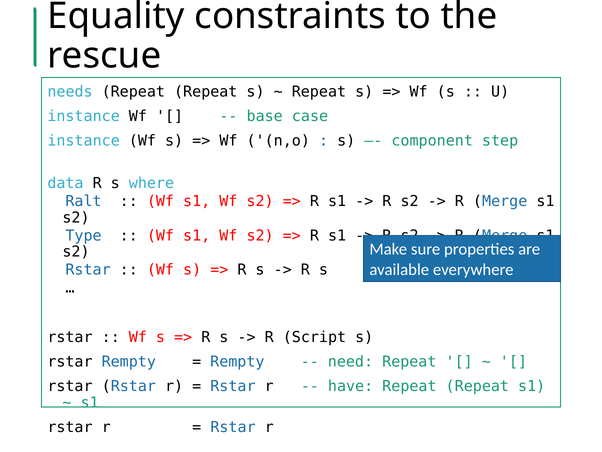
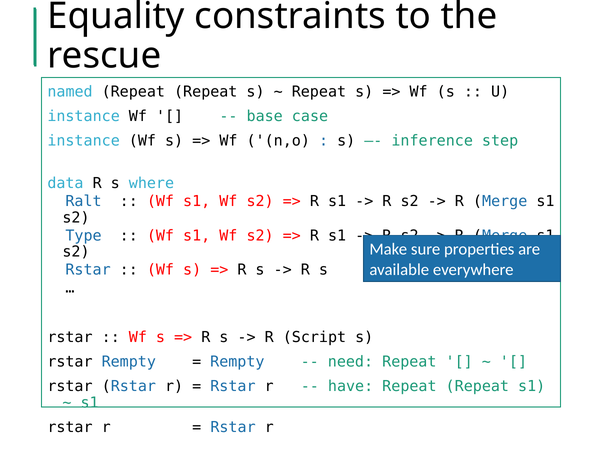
needs: needs -> named
component: component -> inference
